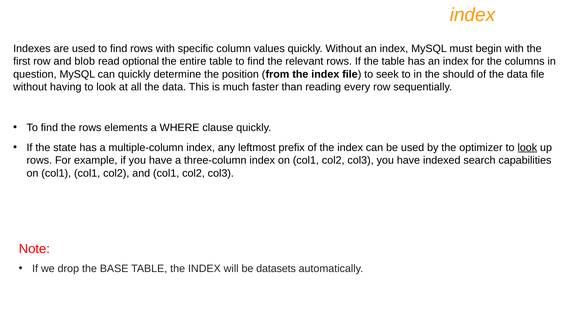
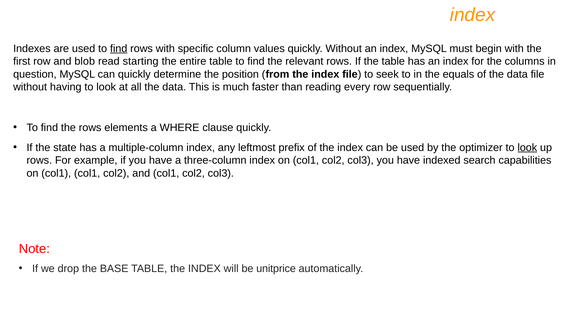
find at (119, 49) underline: none -> present
optional: optional -> starting
should: should -> equals
datasets: datasets -> unitprice
